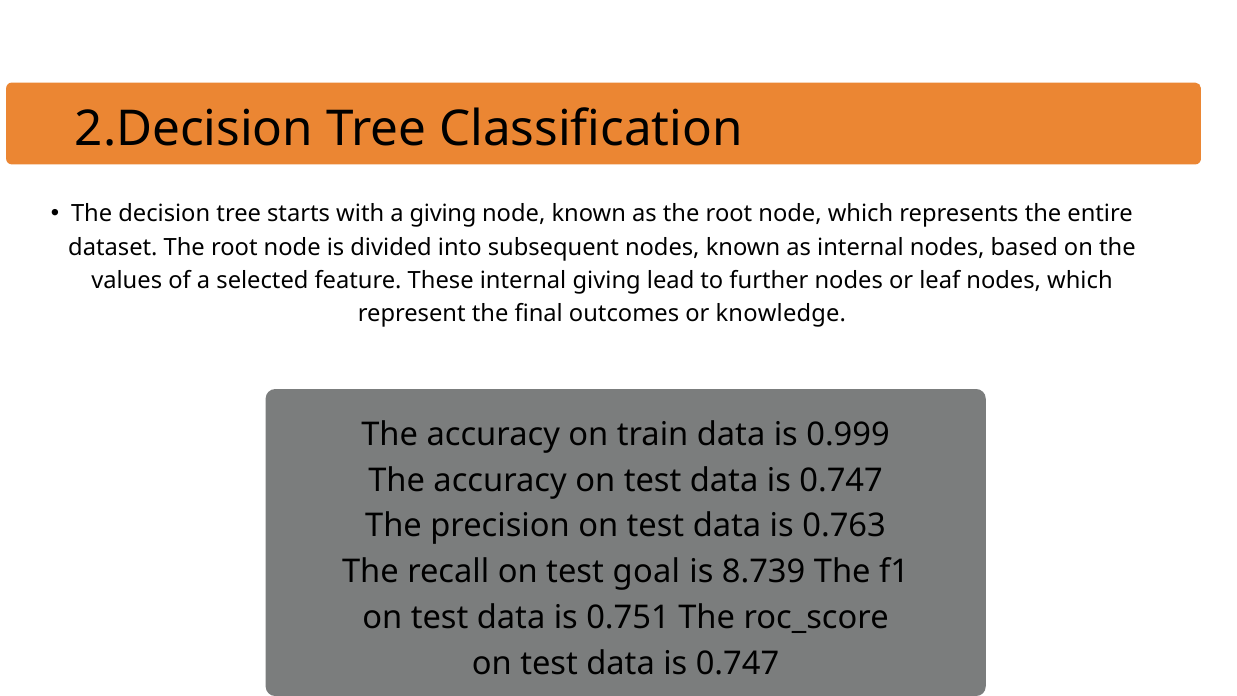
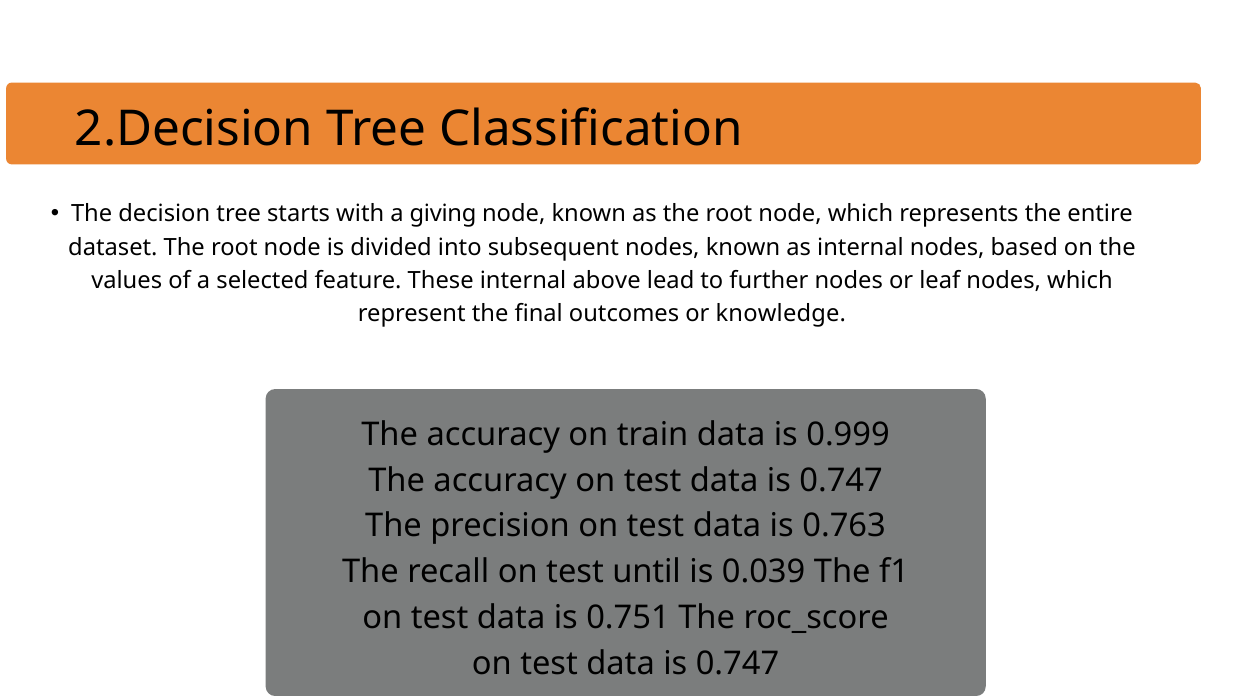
internal giving: giving -> above
goal: goal -> until
8.739: 8.739 -> 0.039
